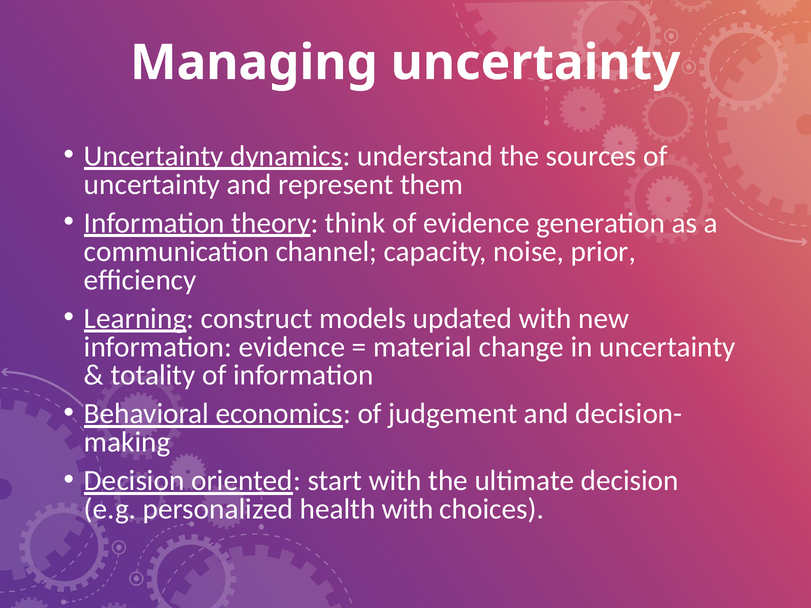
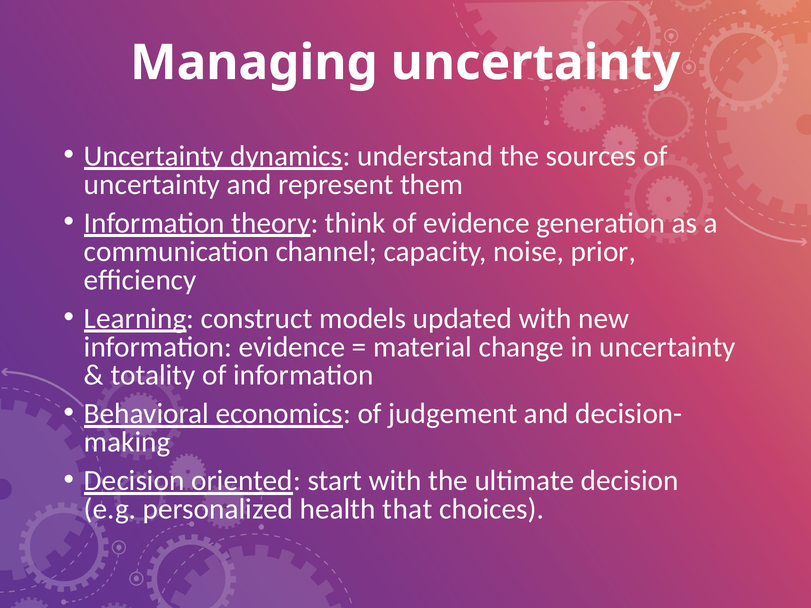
health with: with -> that
